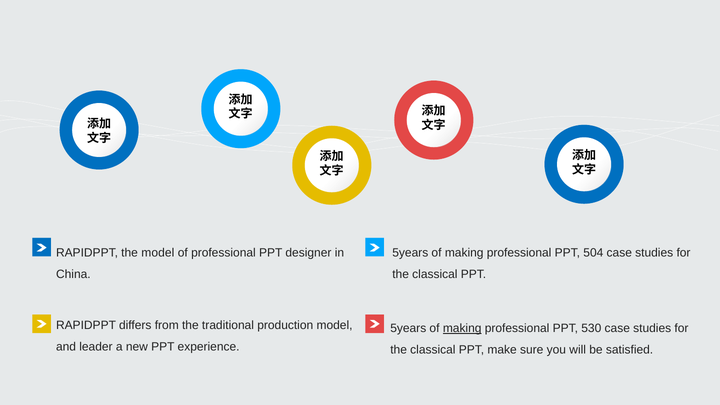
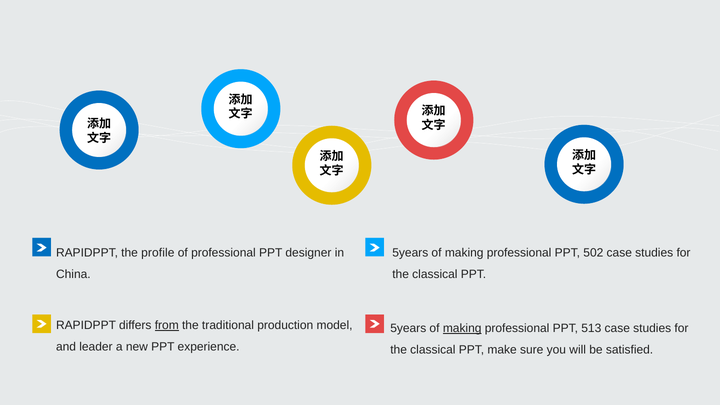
the model: model -> profile
504: 504 -> 502
from underline: none -> present
530: 530 -> 513
